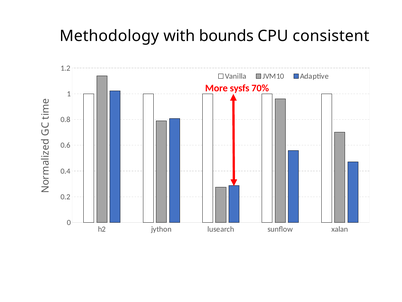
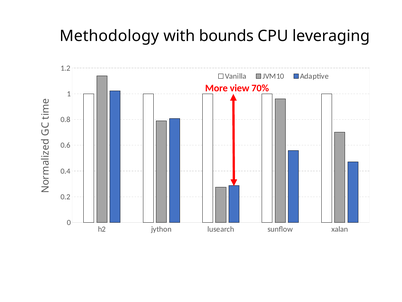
consistent: consistent -> leveraging
sysfs: sysfs -> view
